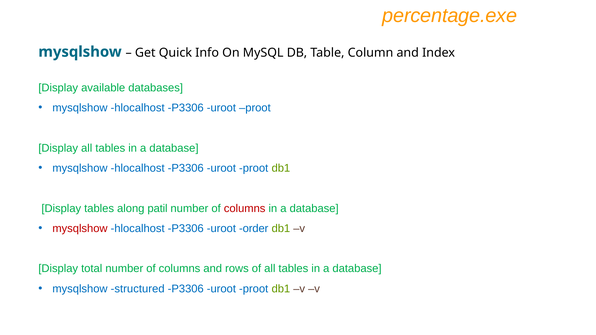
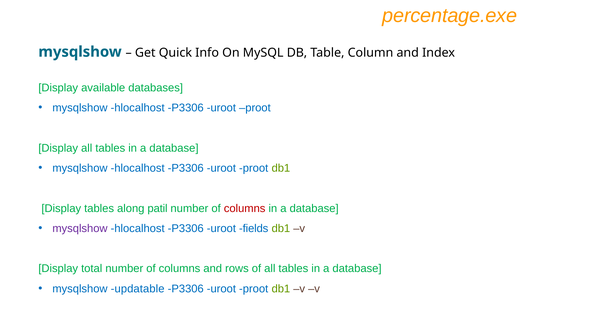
mysqlshow at (80, 229) colour: red -> purple
order: order -> fields
structured: structured -> updatable
